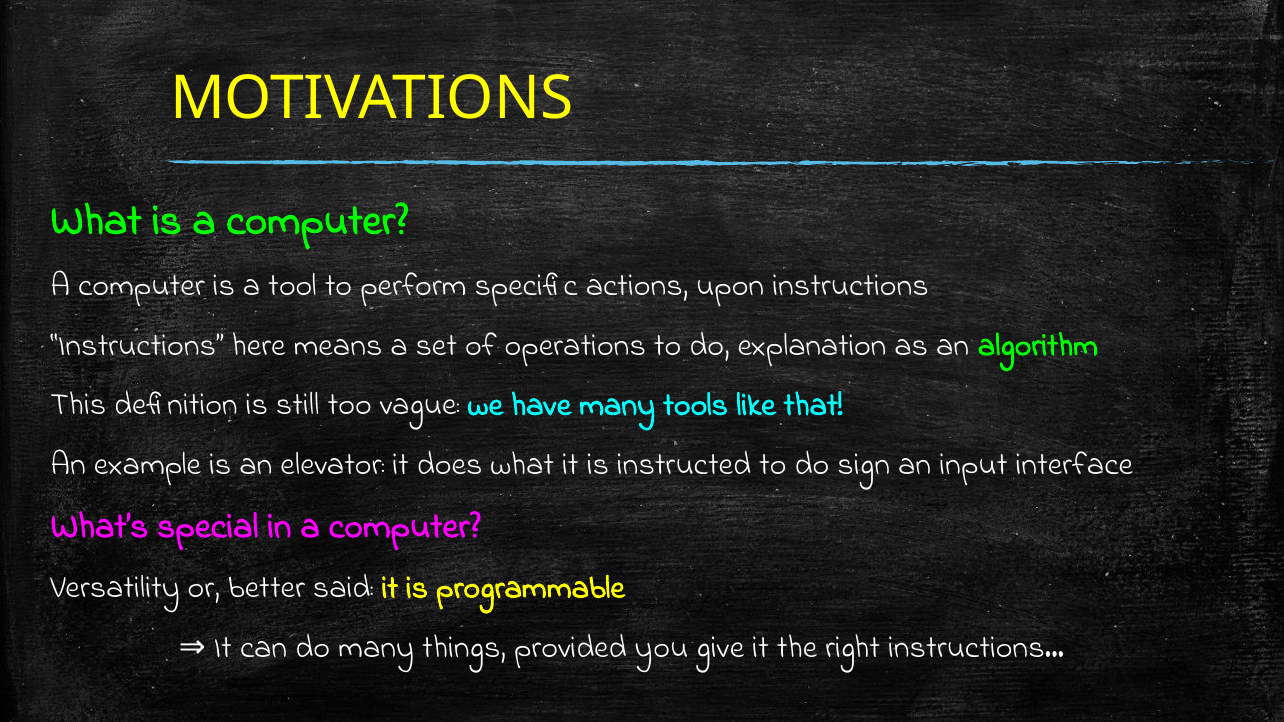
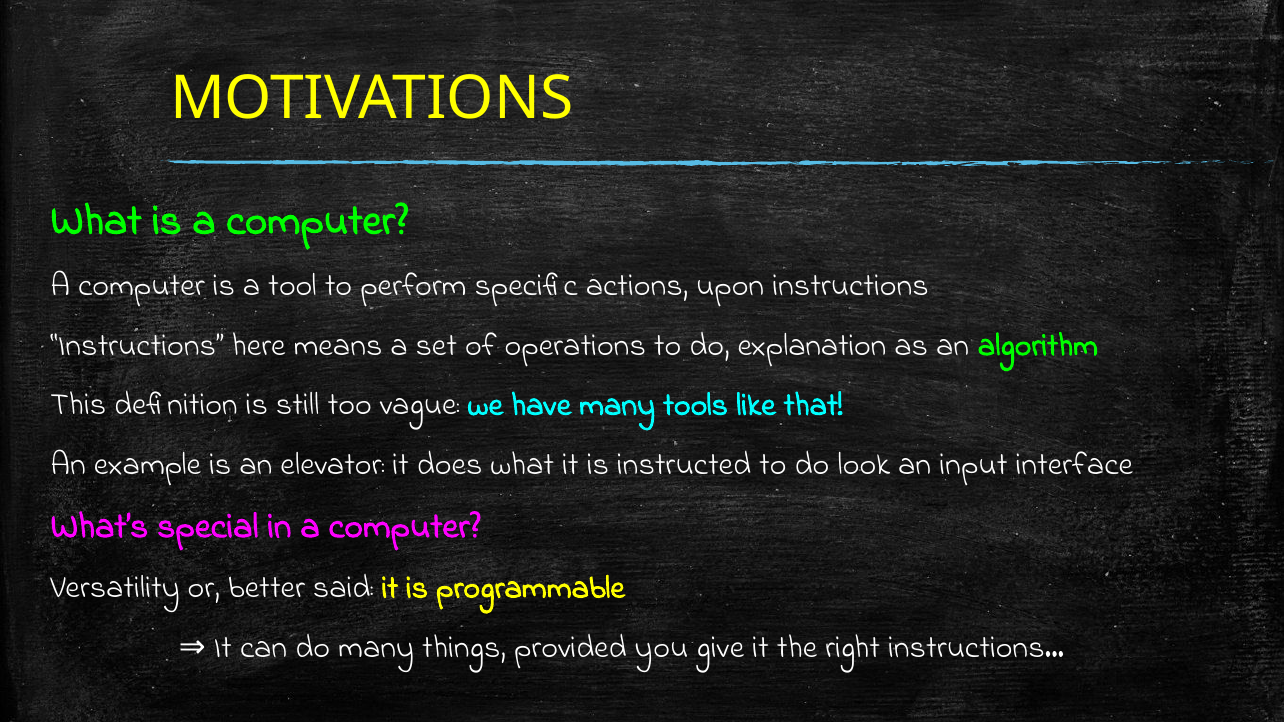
sign: sign -> look
